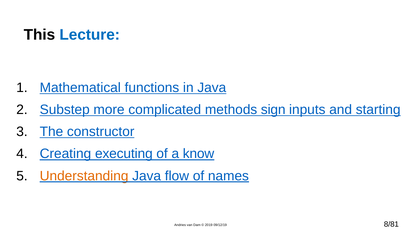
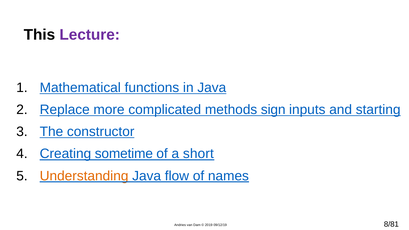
Lecture colour: blue -> purple
Substep: Substep -> Replace
executing: executing -> sometime
know: know -> short
